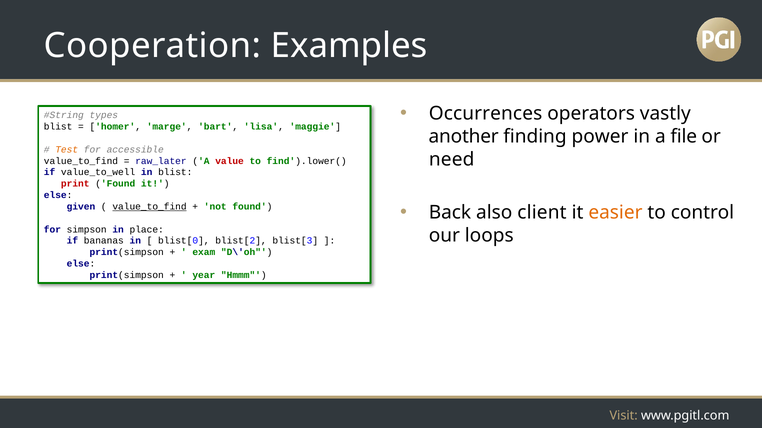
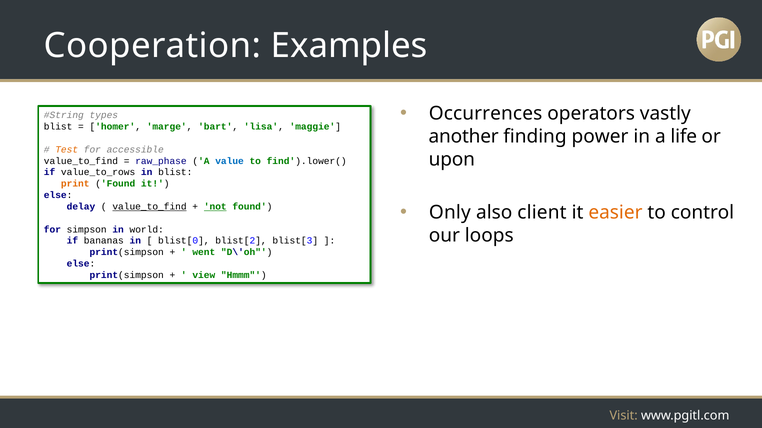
file: file -> life
need: need -> upon
raw_later: raw_later -> raw_phase
value colour: red -> blue
value_to_well: value_to_well -> value_to_rows
print colour: red -> orange
Back: Back -> Only
given: given -> delay
not underline: none -> present
place: place -> world
exam: exam -> went
year: year -> view
